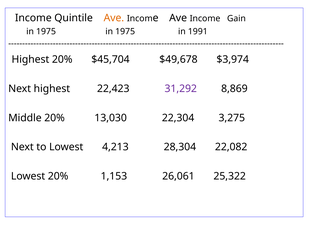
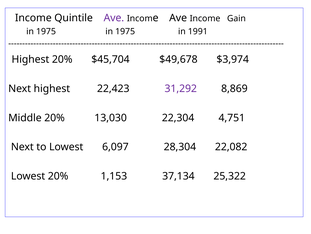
Ave at (114, 18) colour: orange -> purple
3,275: 3,275 -> 4,751
4,213: 4,213 -> 6,097
26,061: 26,061 -> 37,134
